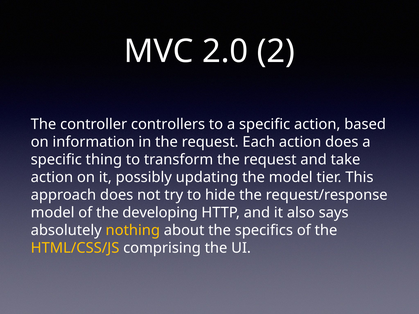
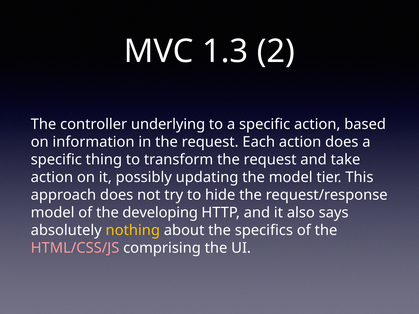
2.0: 2.0 -> 1.3
controllers: controllers -> underlying
HTML/CSS/JS colour: yellow -> pink
